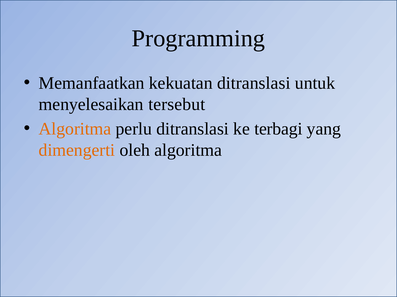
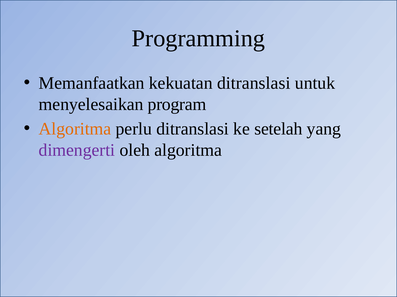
tersebut: tersebut -> program
terbagi: terbagi -> setelah
dimengerti colour: orange -> purple
